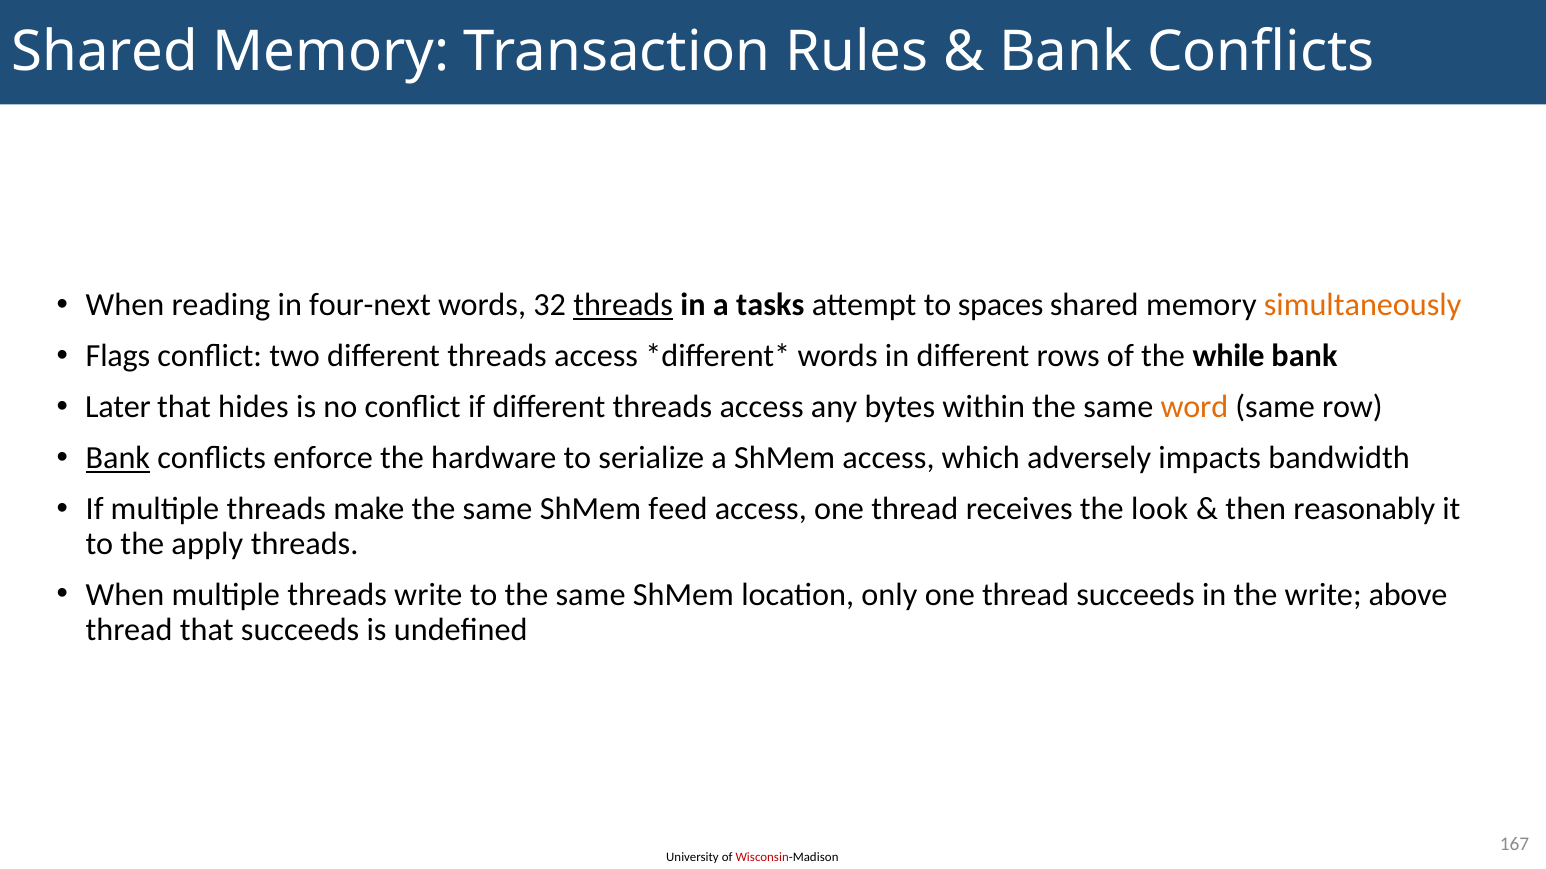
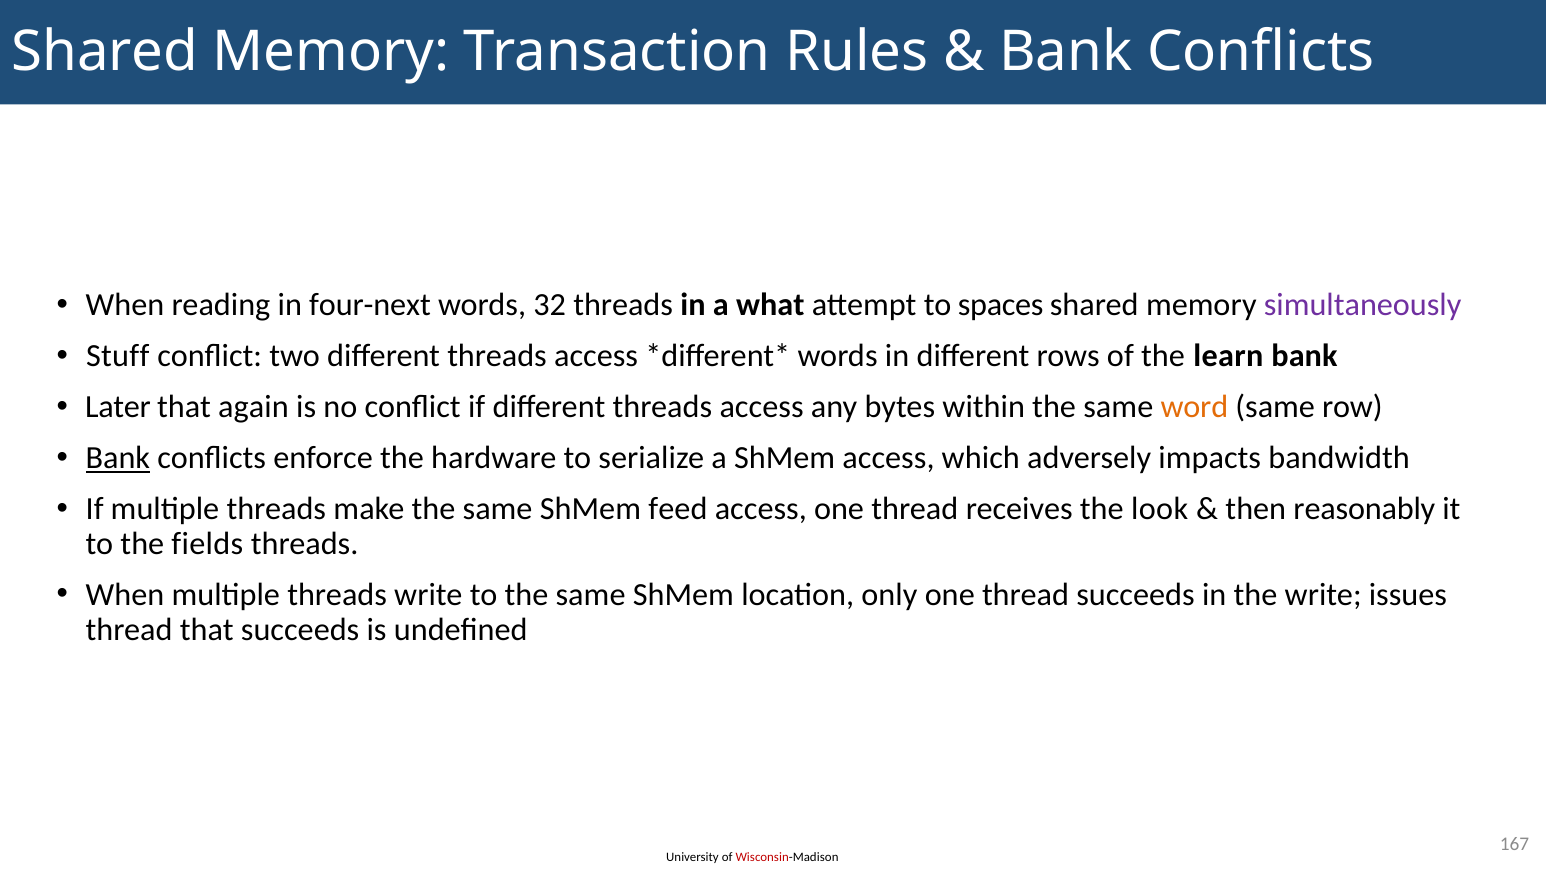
threads at (623, 305) underline: present -> none
tasks: tasks -> what
simultaneously colour: orange -> purple
Flags: Flags -> Stuff
while: while -> learn
hides: hides -> again
apply: apply -> fields
above: above -> issues
